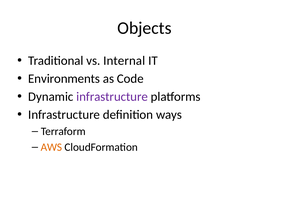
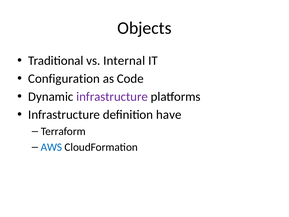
Environments: Environments -> Configuration
ways: ways -> have
AWS colour: orange -> blue
